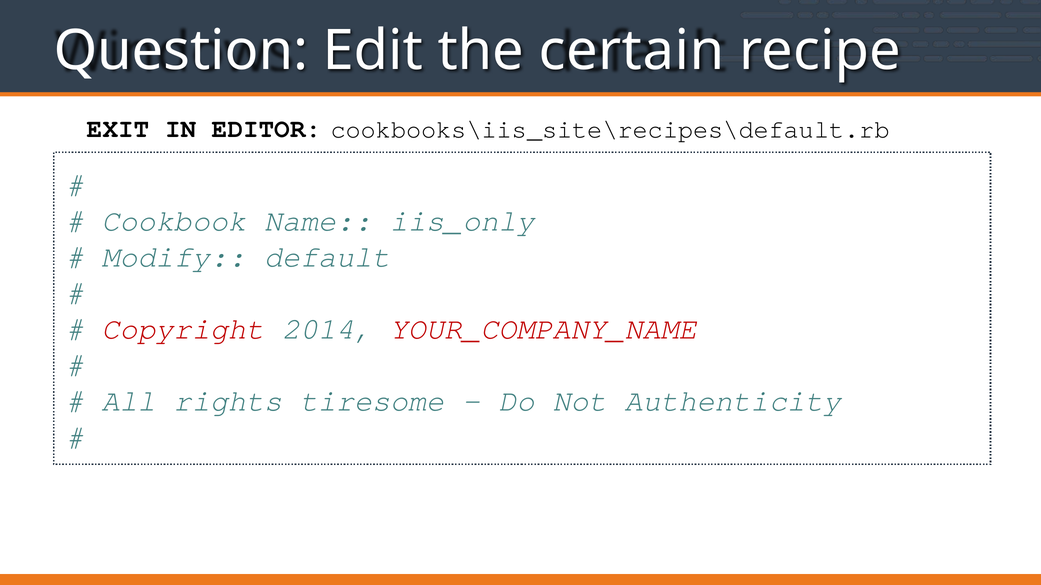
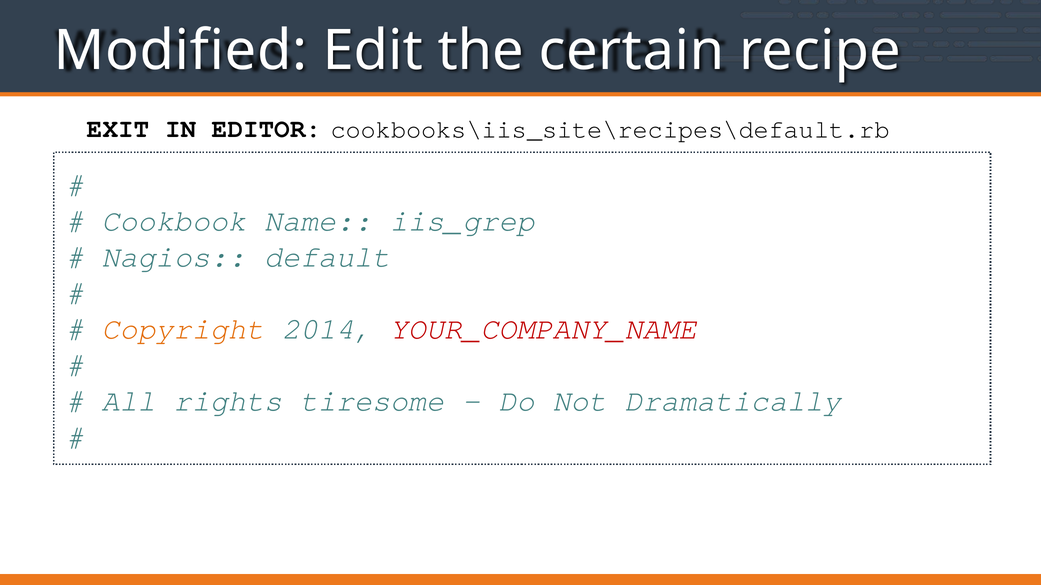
Question: Question -> Modified
iis_only: iis_only -> iis_grep
Modify: Modify -> Nagios
Copyright colour: red -> orange
Authenticity: Authenticity -> Dramatically
